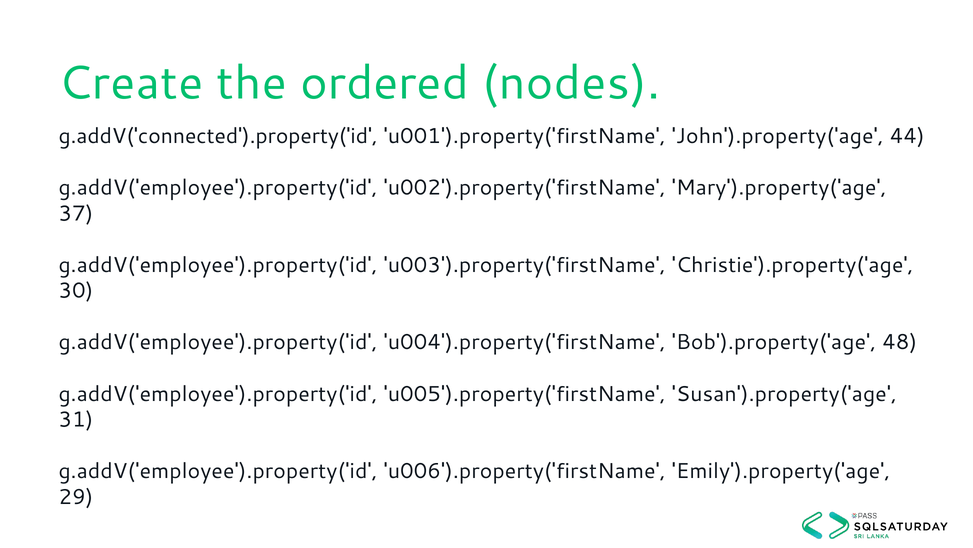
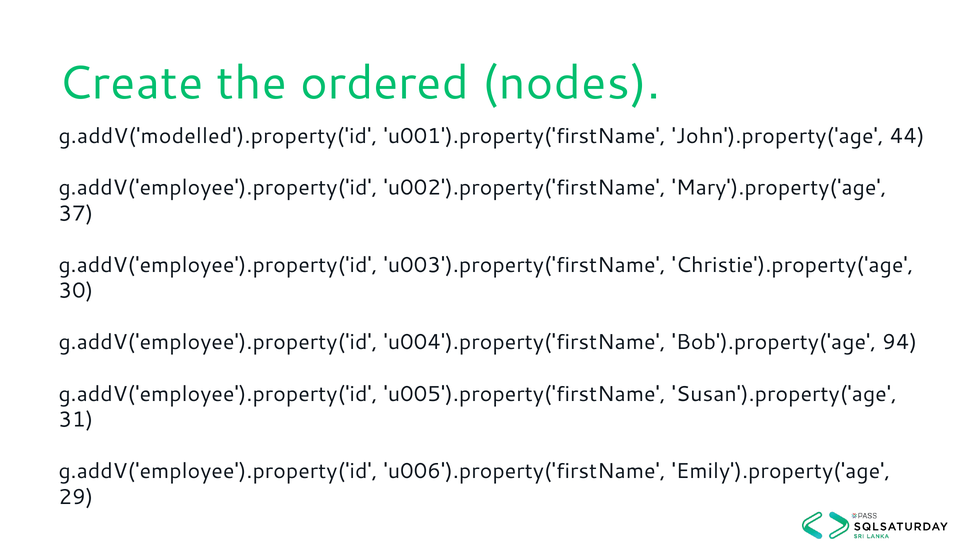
g.addV('connected').property('id: g.addV('connected').property('id -> g.addV('modelled').property('id
48: 48 -> 94
